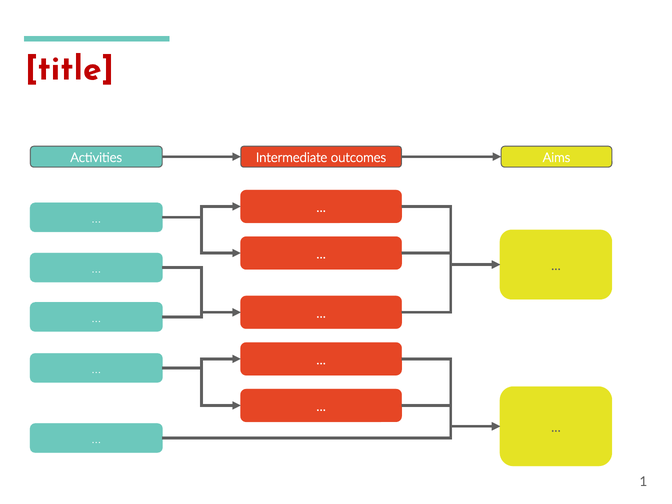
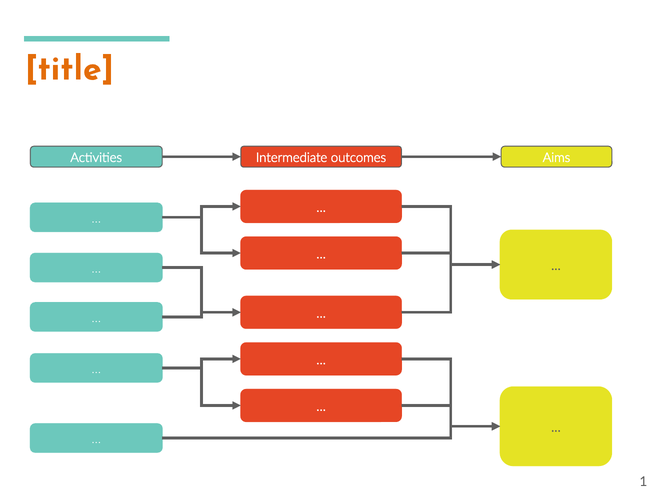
title colour: red -> orange
